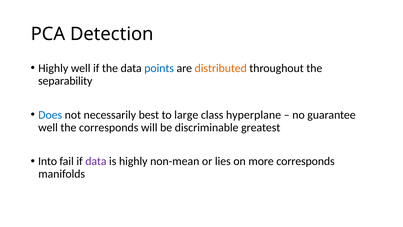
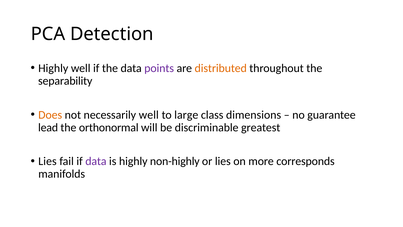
points colour: blue -> purple
Does colour: blue -> orange
necessarily best: best -> well
hyperplane: hyperplane -> dimensions
well at (48, 127): well -> lead
the corresponds: corresponds -> orthonormal
Into at (48, 161): Into -> Lies
non-mean: non-mean -> non-highly
